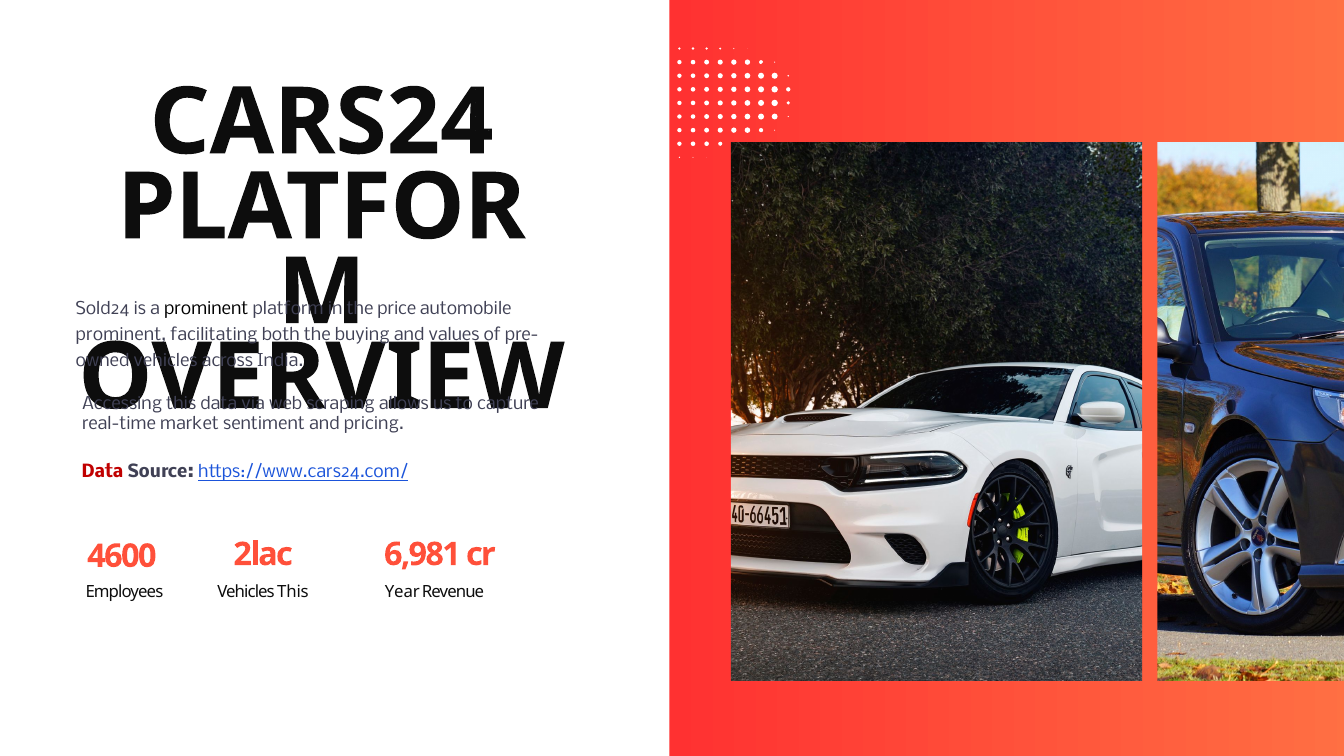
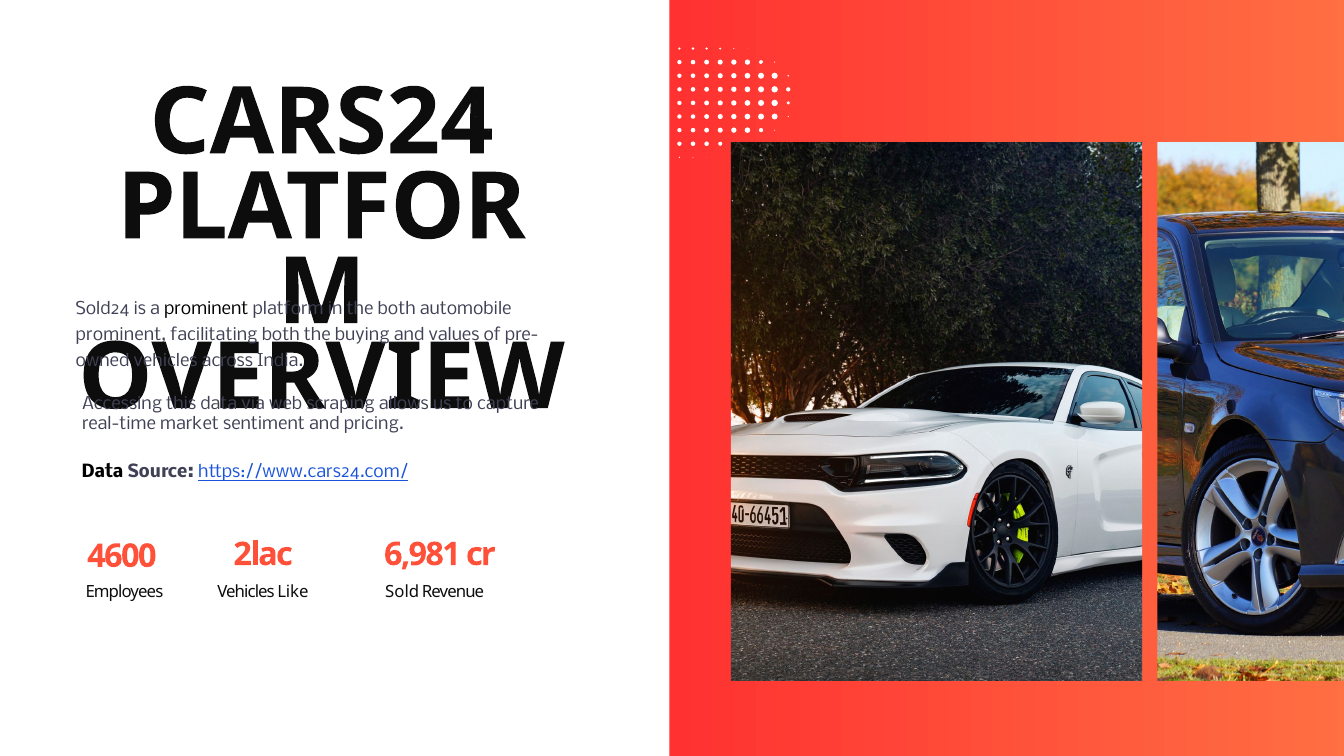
price at (397, 309): price -> both
Data at (102, 472) colour: red -> black
Vehicles This: This -> Like
Year: Year -> Sold
